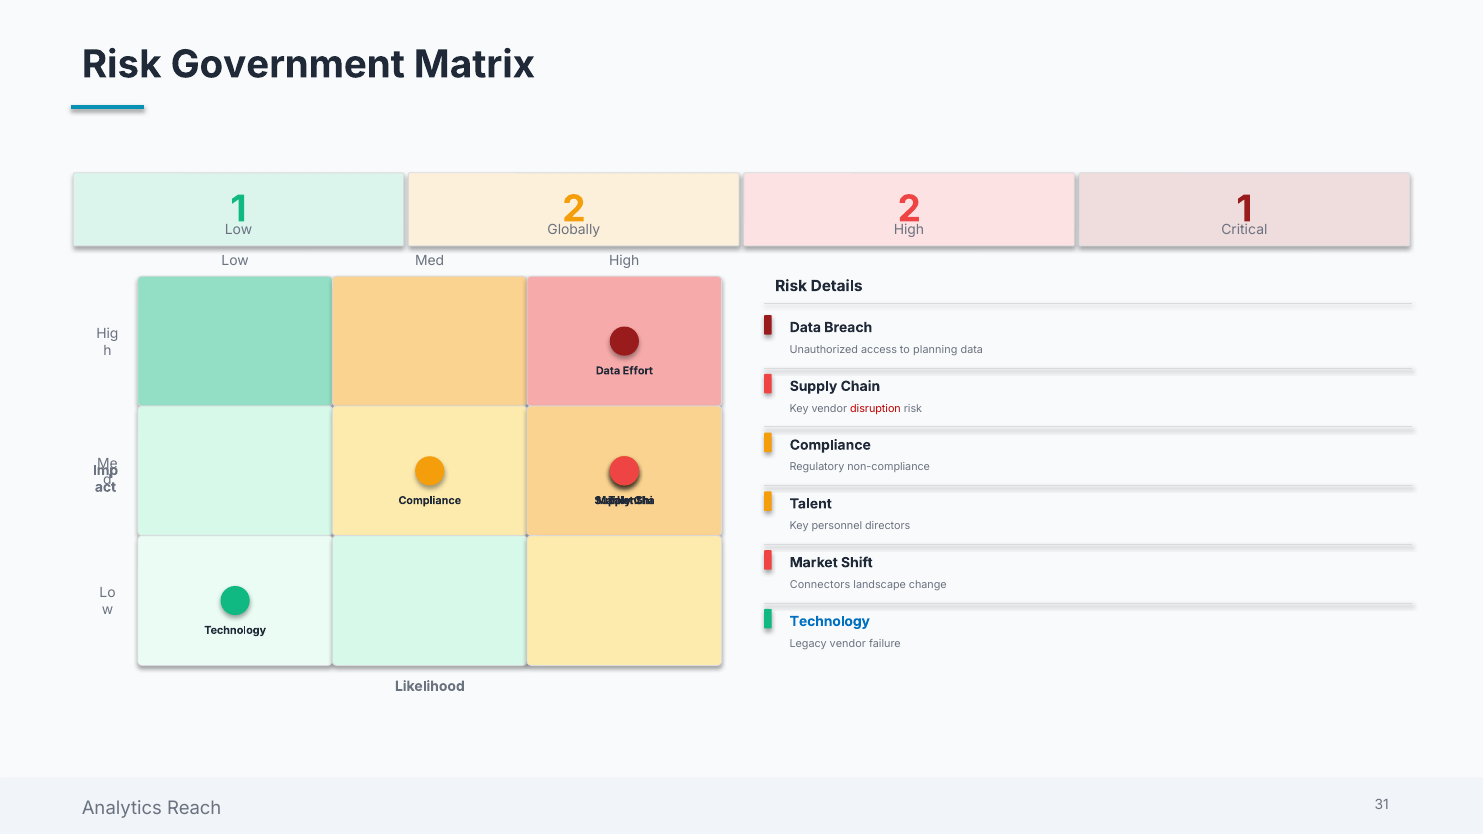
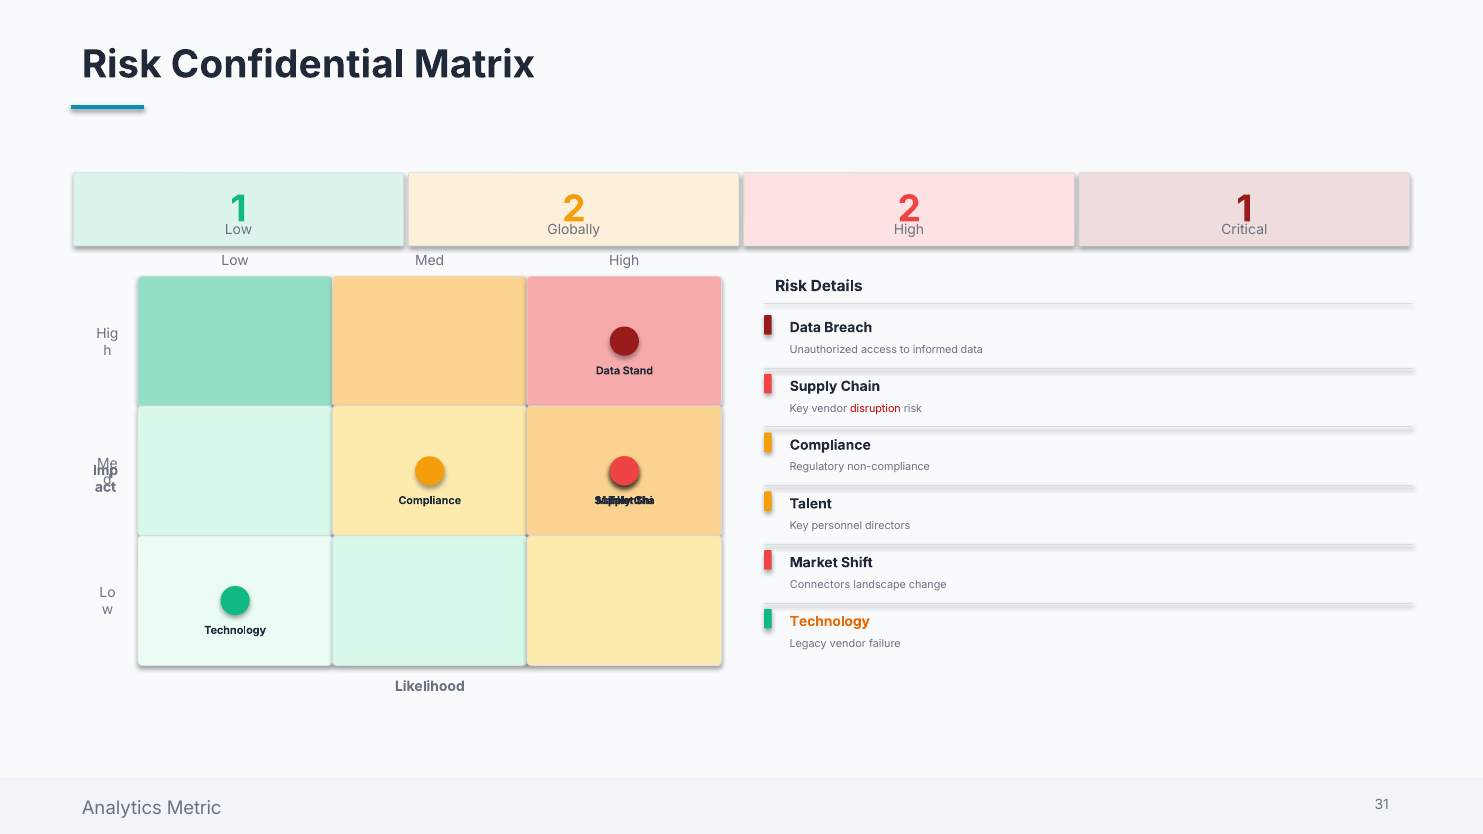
Government: Government -> Confidential
planning: planning -> informed
Effort: Effort -> Stand
Technology at (830, 621) colour: blue -> orange
Reach: Reach -> Metric
